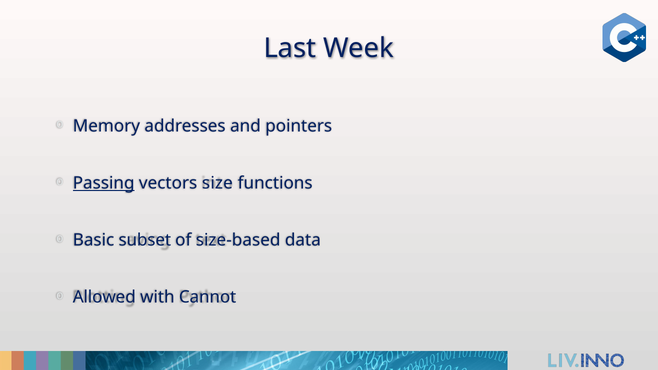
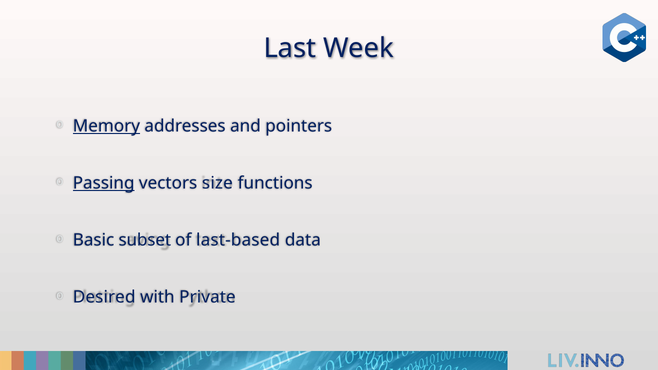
Memory underline: none -> present
size-based: size-based -> last-based
Allowed: Allowed -> Desired
Cannot: Cannot -> Private
